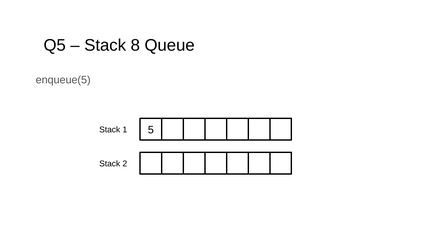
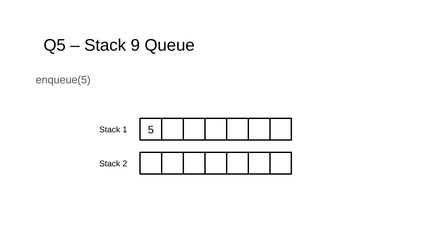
8: 8 -> 9
